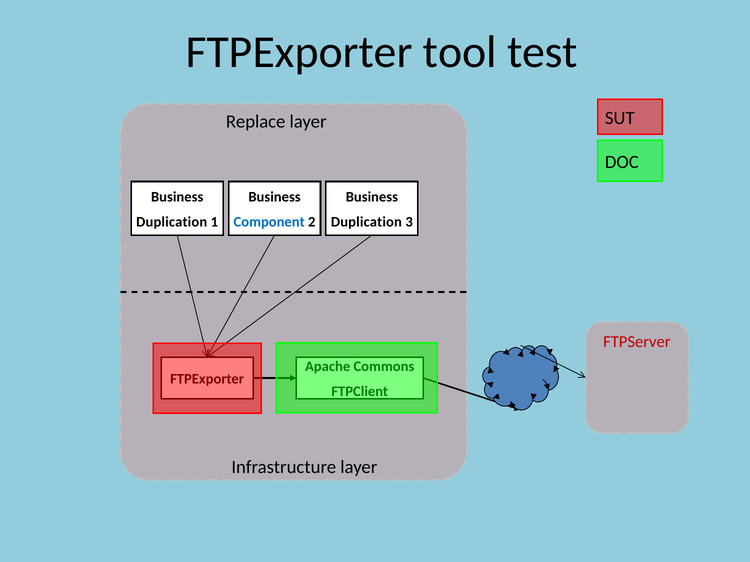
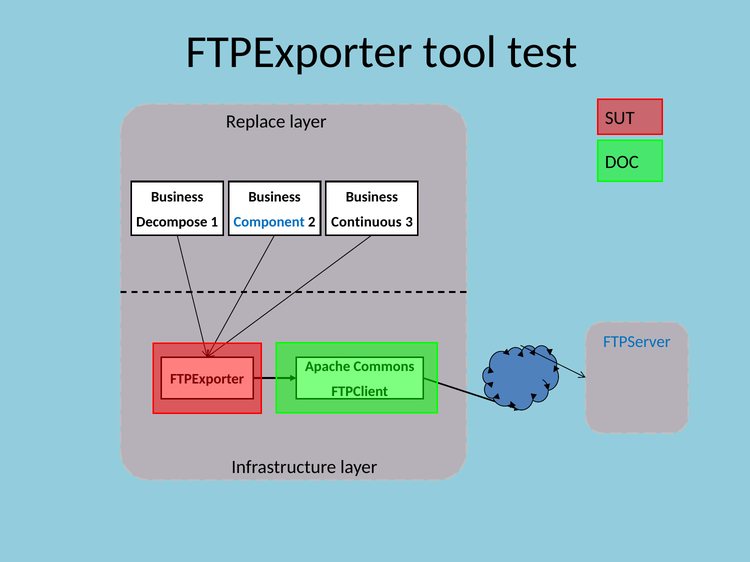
Duplication at (172, 222): Duplication -> Decompose
Duplication at (366, 222): Duplication -> Continuous
FTPServer colour: red -> blue
